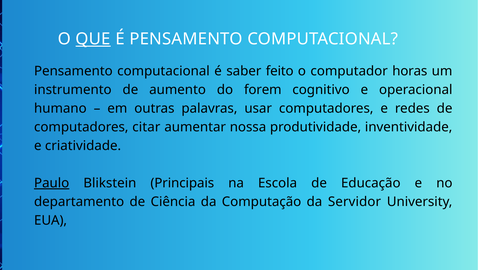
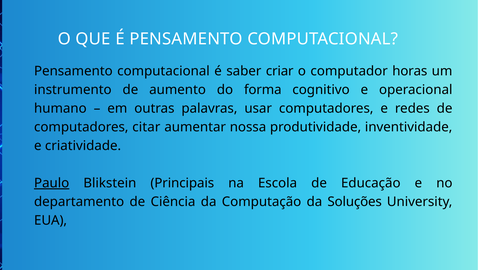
QUE underline: present -> none
feito: feito -> criar
forem: forem -> forma
Servidor: Servidor -> Soluções
